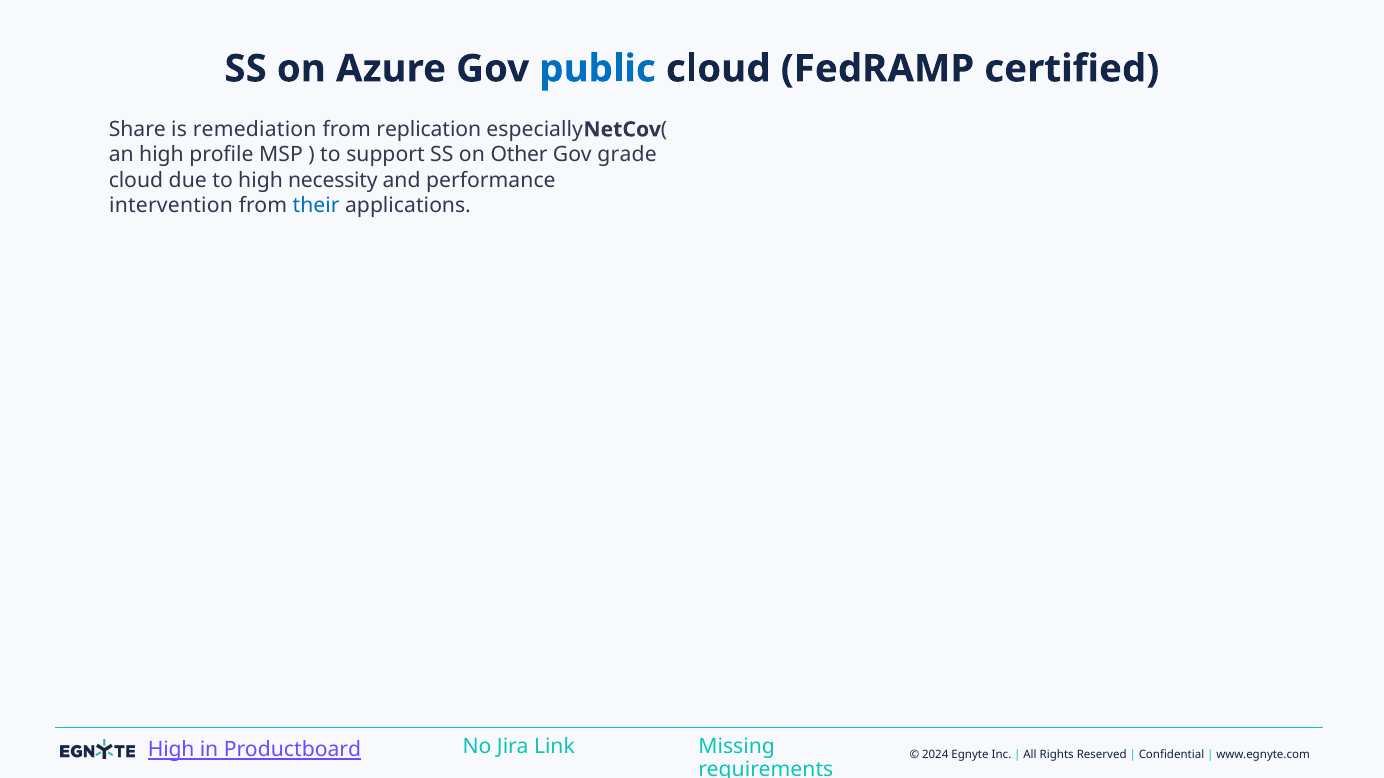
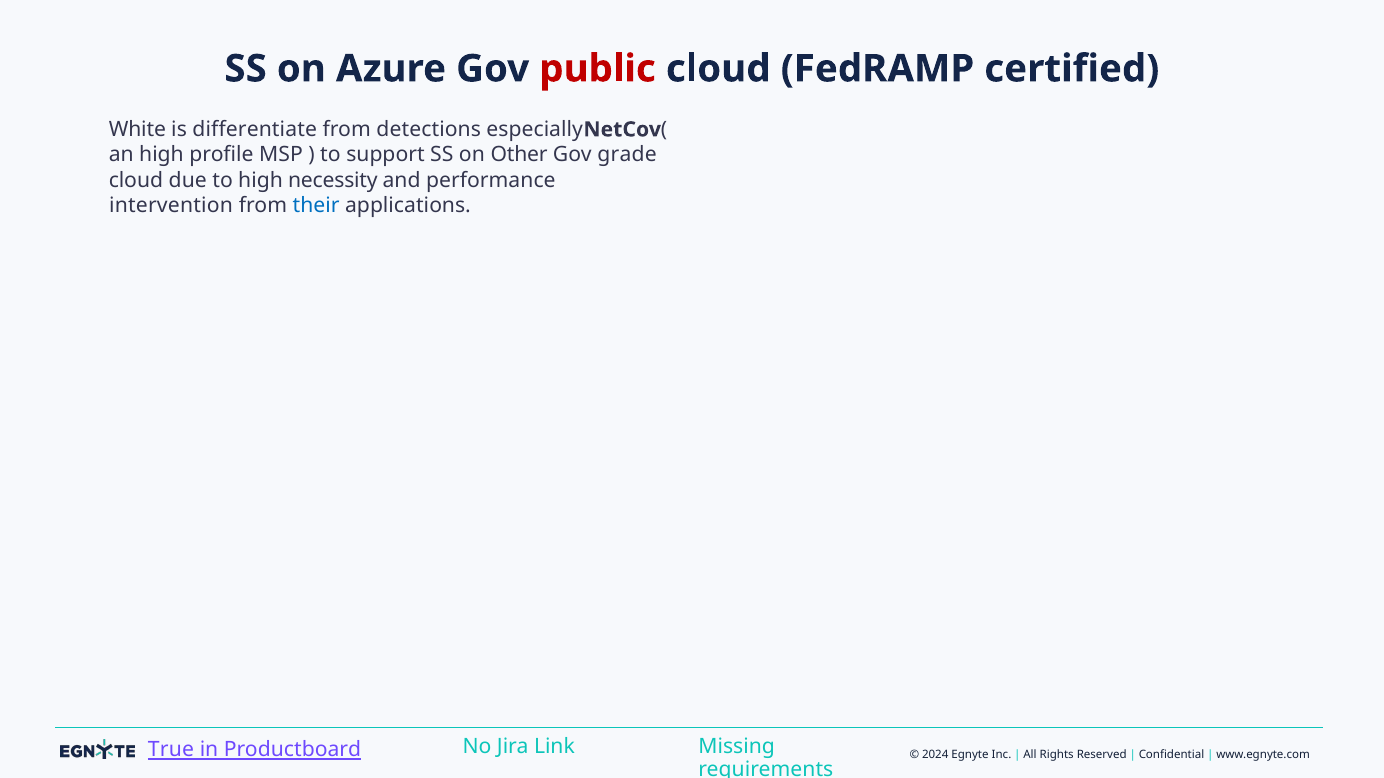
public colour: blue -> red
Share: Share -> White
remediation: remediation -> differentiate
replication: replication -> detections
High at (171, 750): High -> True
